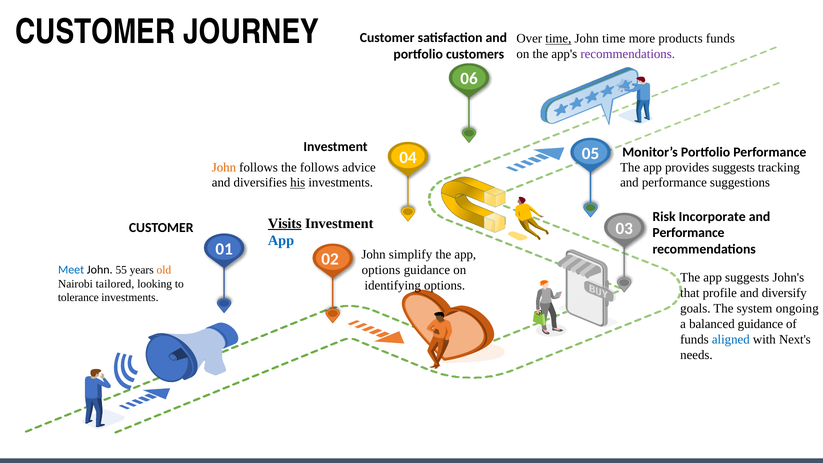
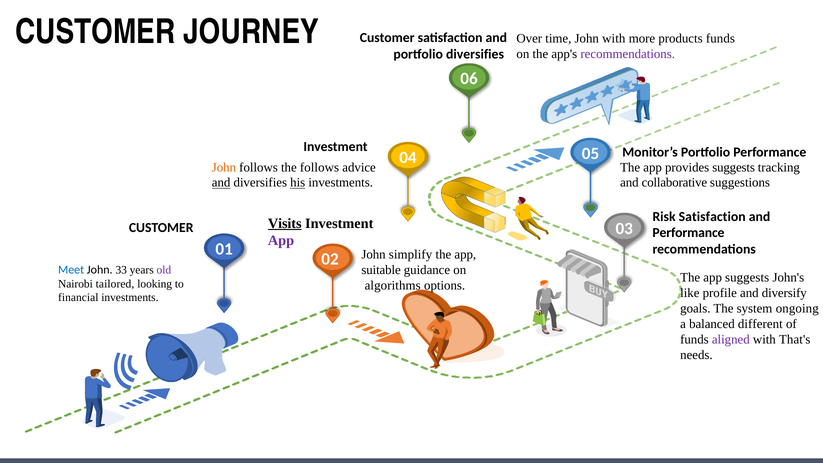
time at (558, 39) underline: present -> none
John time: time -> with
portfolio customers: customers -> diversifies
and at (221, 183) underline: none -> present
performance at (674, 183): performance -> collaborative
Risk Incorporate: Incorporate -> Satisfaction
App at (281, 240) colour: blue -> purple
options at (381, 270): options -> suitable
55: 55 -> 33
old colour: orange -> purple
identifying: identifying -> algorithms
that: that -> like
tolerance: tolerance -> financial
balanced guidance: guidance -> different
aligned colour: blue -> purple
Next's: Next's -> That's
